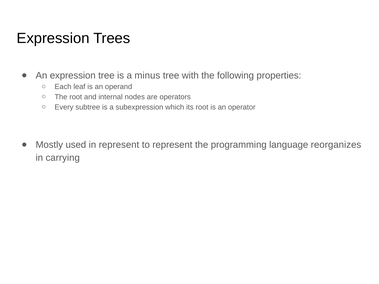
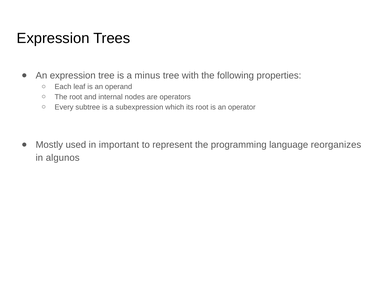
in represent: represent -> important
carrying: carrying -> algunos
